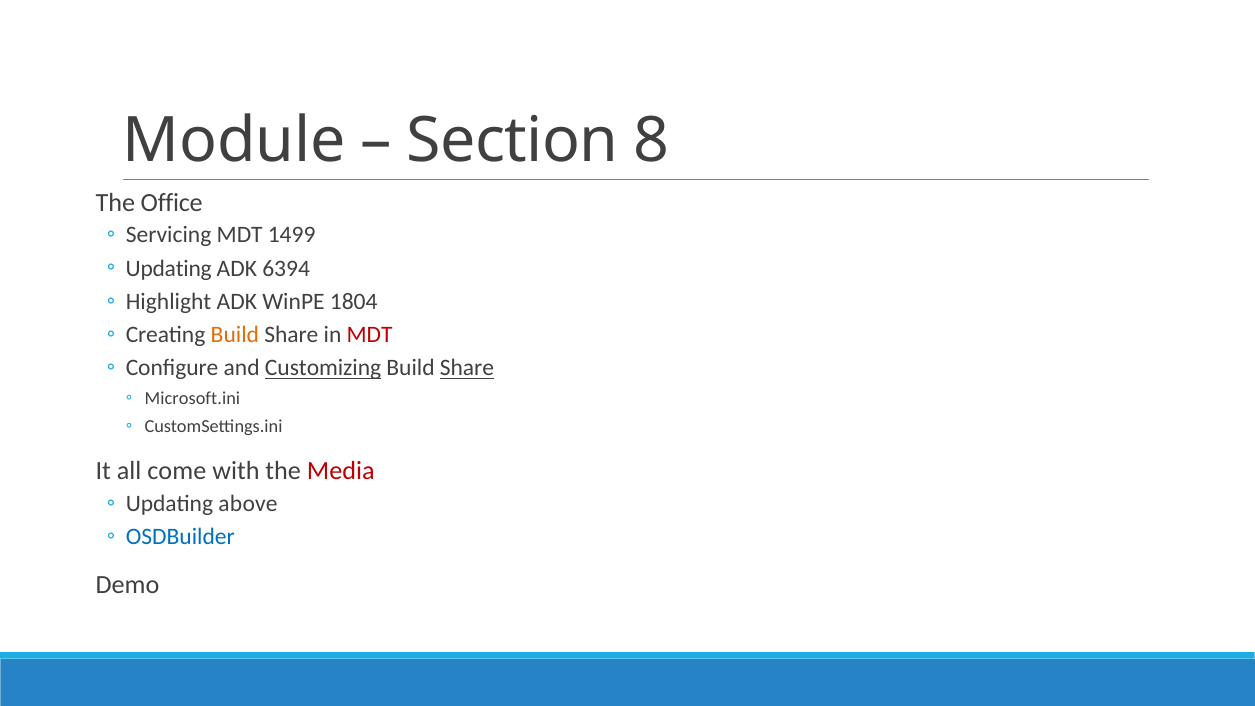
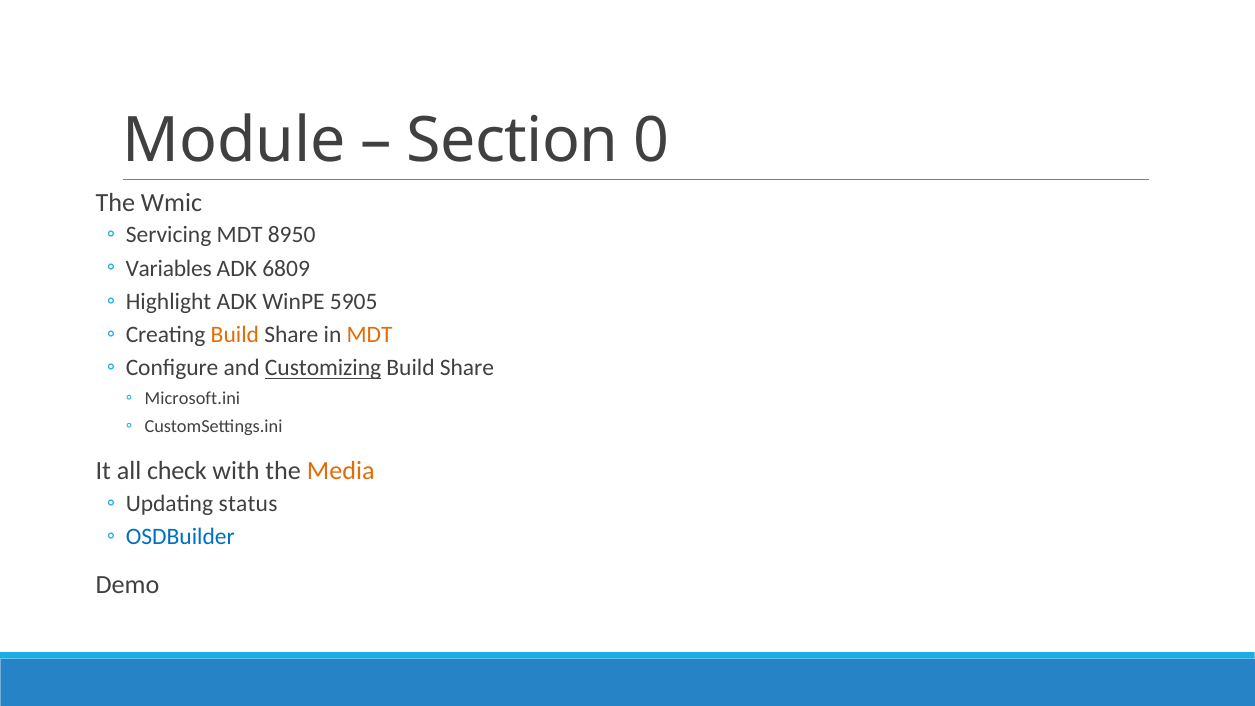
8: 8 -> 0
Office: Office -> Wmic
1499: 1499 -> 8950
Updating at (169, 268): Updating -> Variables
6394: 6394 -> 6809
1804: 1804 -> 5905
MDT at (370, 335) colour: red -> orange
Share at (467, 368) underline: present -> none
come: come -> check
Media colour: red -> orange
above: above -> status
